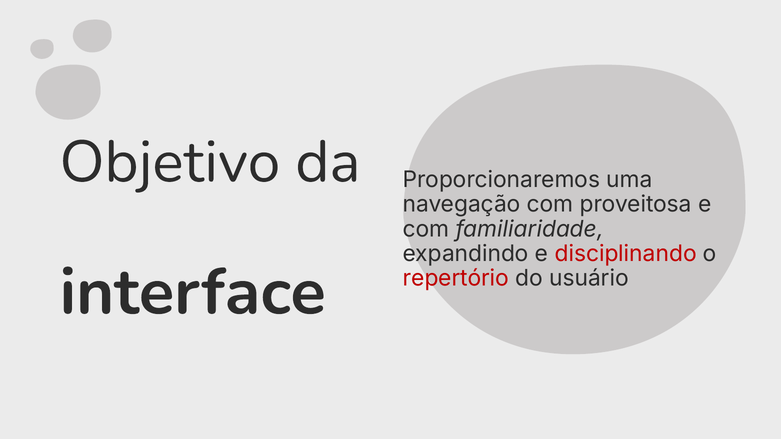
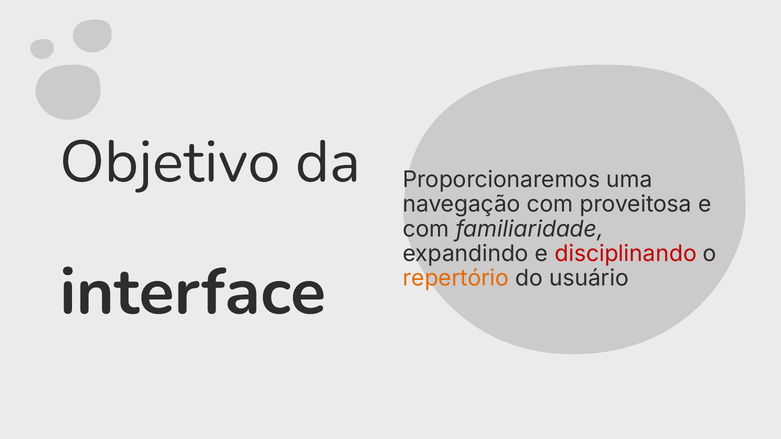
repertório colour: red -> orange
